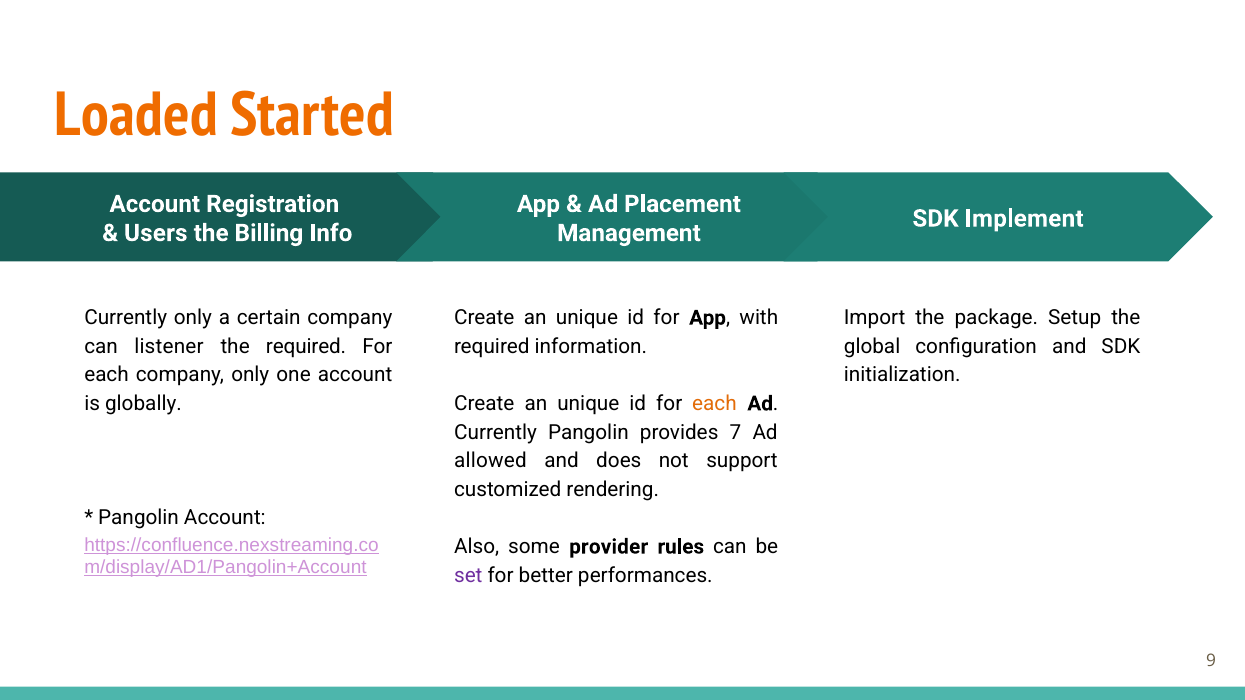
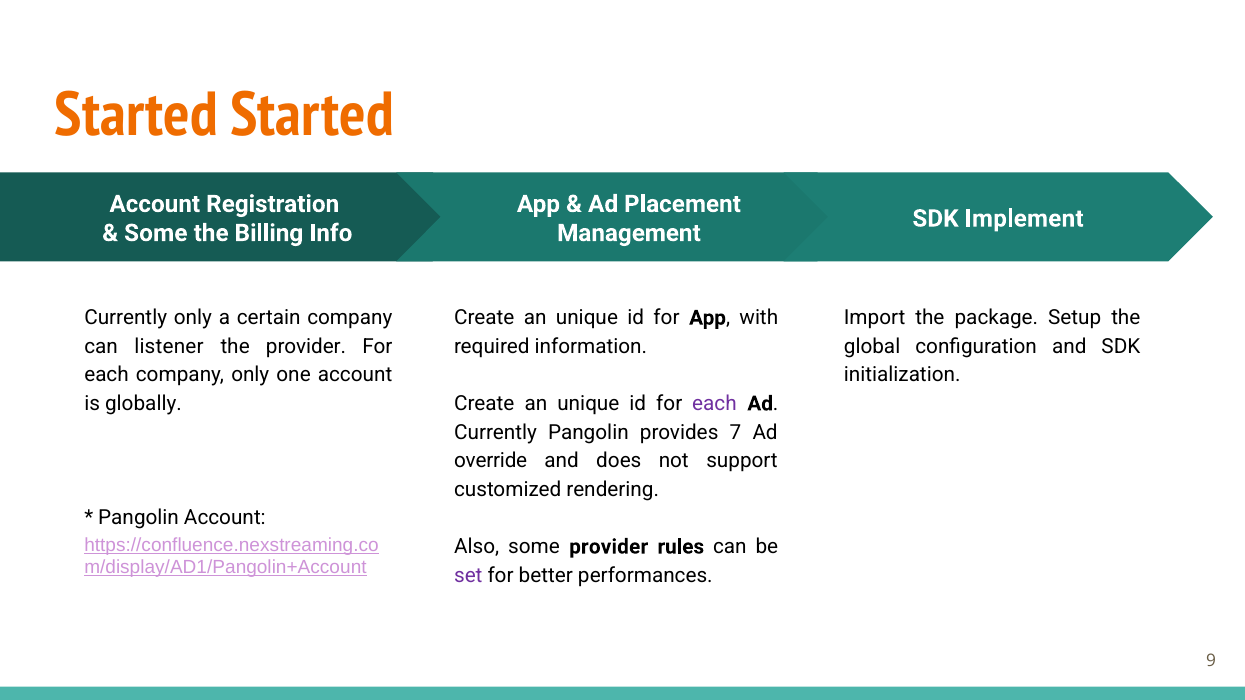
Loaded at (136, 115): Loaded -> Started
Users at (156, 233): Users -> Some
the required: required -> provider
each at (714, 404) colour: orange -> purple
allowed: allowed -> override
